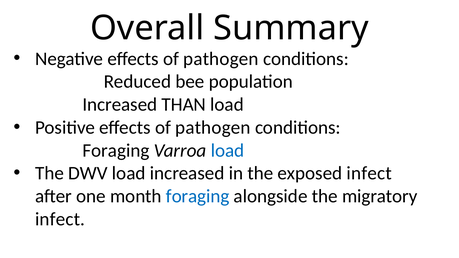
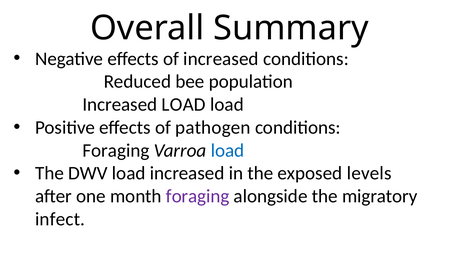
Negative effects of pathogen: pathogen -> increased
Increased THAN: THAN -> LOAD
exposed infect: infect -> levels
foraging at (198, 196) colour: blue -> purple
